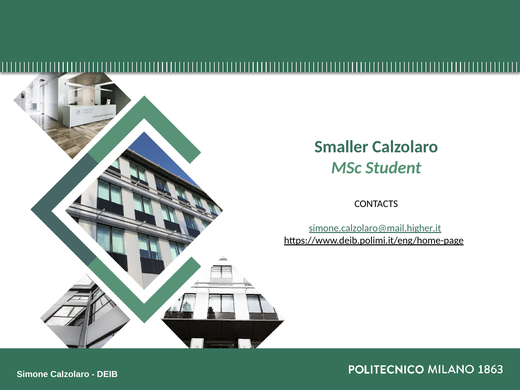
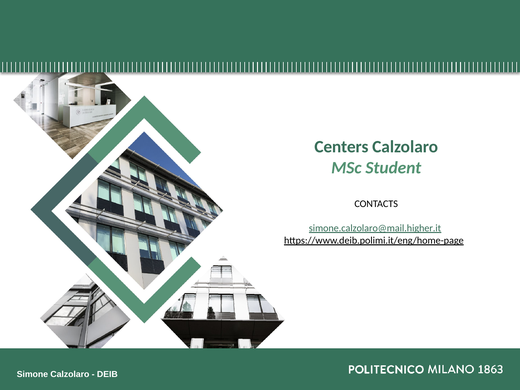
Smaller: Smaller -> Centers
